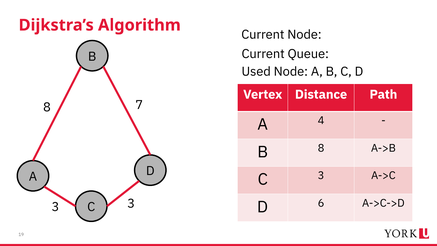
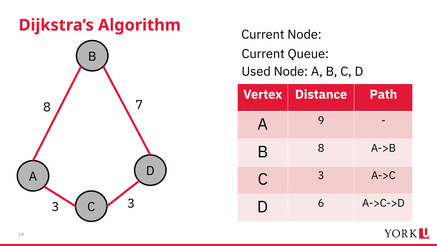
4: 4 -> 9
